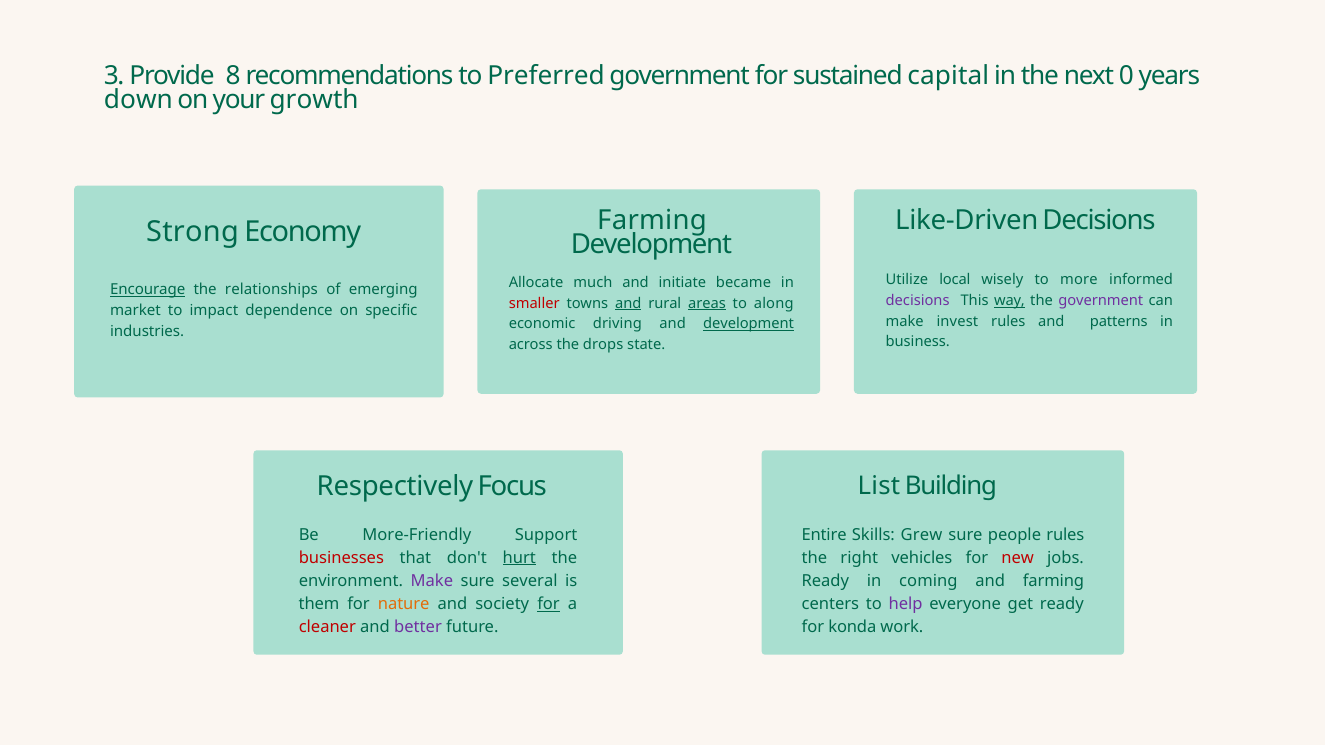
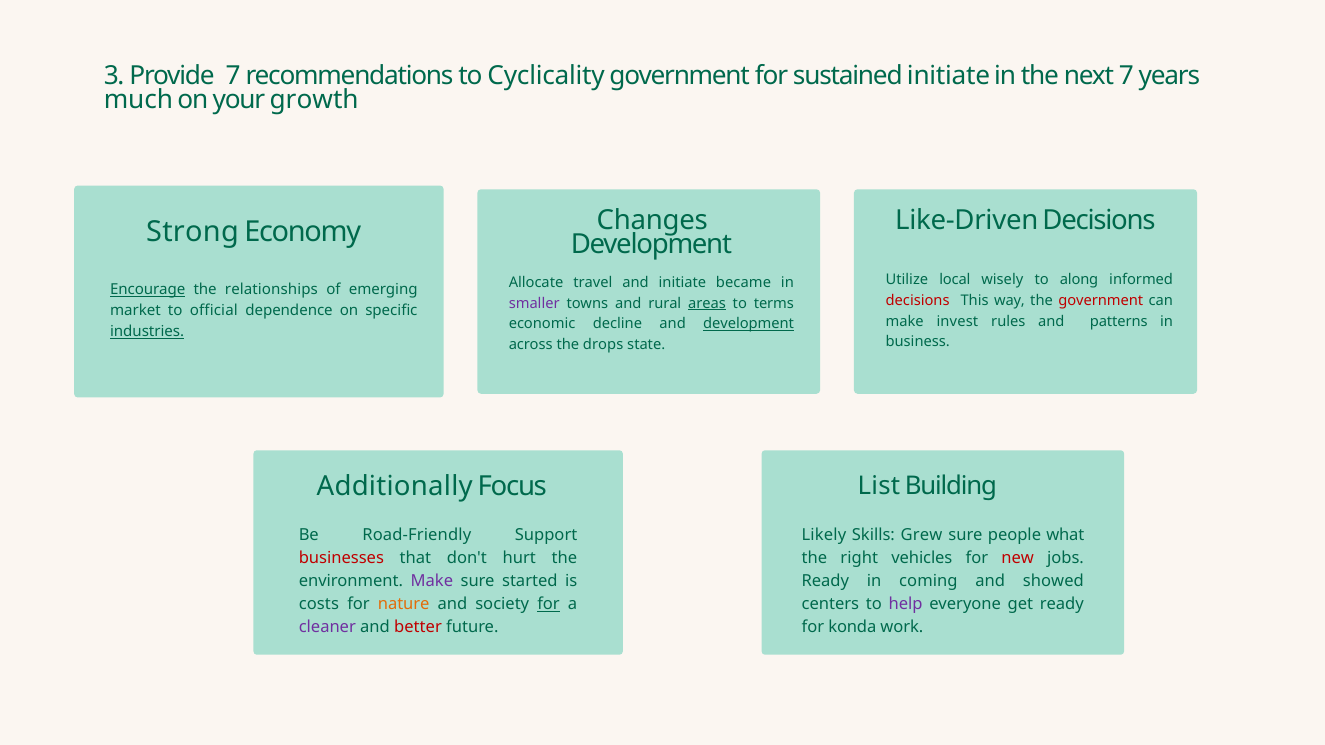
Provide 8: 8 -> 7
Preferred: Preferred -> Cyclicality
sustained capital: capital -> initiate
next 0: 0 -> 7
down: down -> much
Economy Farming: Farming -> Changes
more: more -> along
much: much -> travel
decisions at (918, 301) colour: purple -> red
way underline: present -> none
government at (1101, 301) colour: purple -> red
smaller colour: red -> purple
and at (628, 304) underline: present -> none
along: along -> terms
impact: impact -> official
driving: driving -> decline
industries underline: none -> present
Respectively: Respectively -> Additionally
More-Friendly: More-Friendly -> Road-Friendly
Entire: Entire -> Likely
people rules: rules -> what
hurt underline: present -> none
several: several -> started
and farming: farming -> showed
them: them -> costs
cleaner colour: red -> purple
better colour: purple -> red
